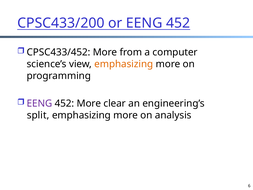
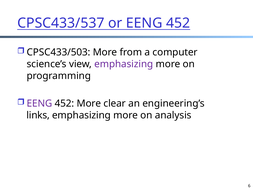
CPSC433/200: CPSC433/200 -> CPSC433/537
CPSC433/452: CPSC433/452 -> CPSC433/503
emphasizing at (124, 64) colour: orange -> purple
split: split -> links
